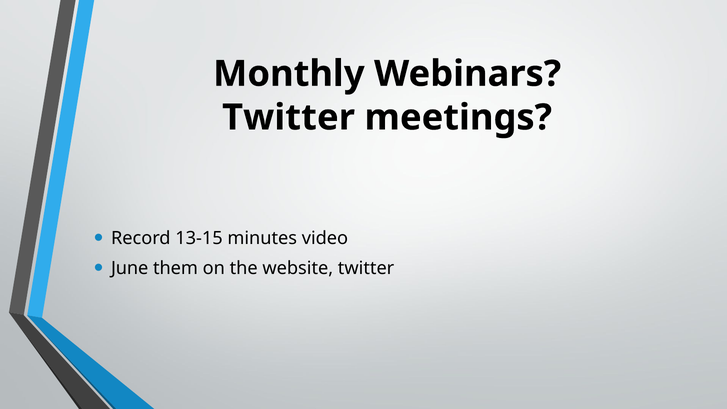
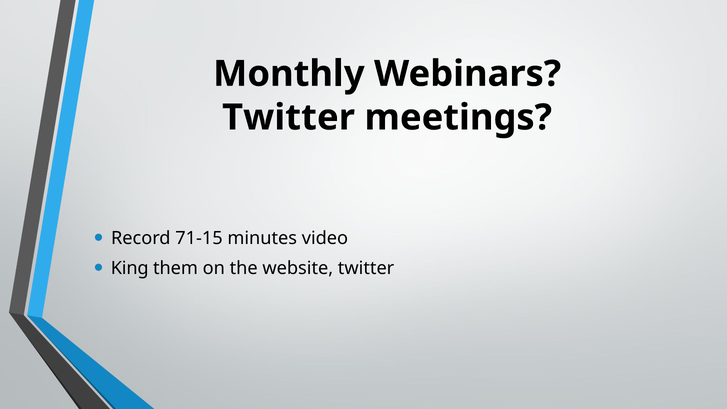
13-15: 13-15 -> 71-15
June: June -> King
